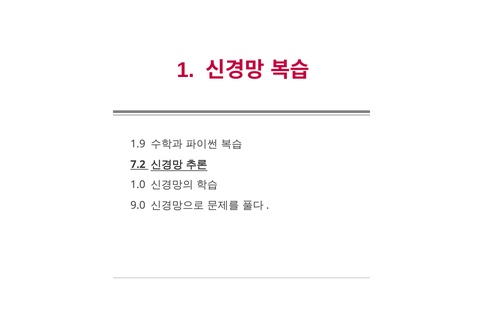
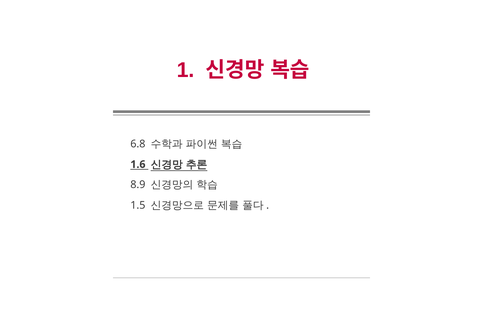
1.9: 1.9 -> 6.8
7.2: 7.2 -> 1.6
1.0: 1.0 -> 8.9
9.0: 9.0 -> 1.5
